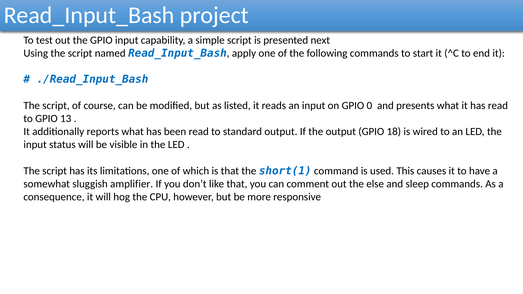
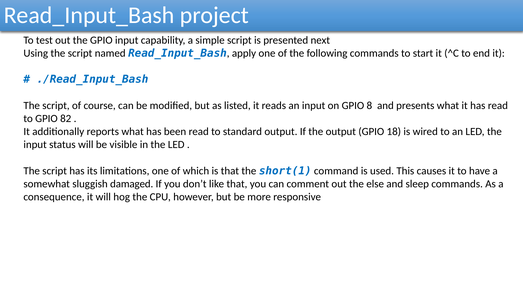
0: 0 -> 8
13: 13 -> 82
amplifier: amplifier -> damaged
